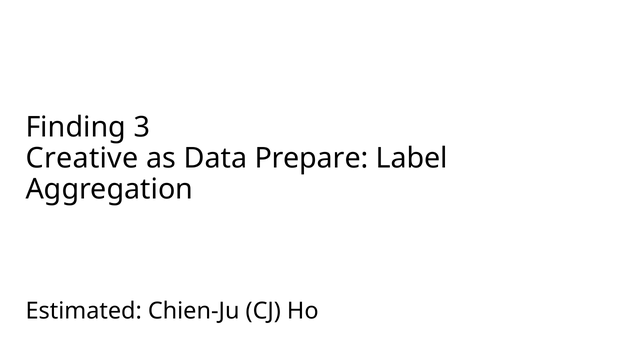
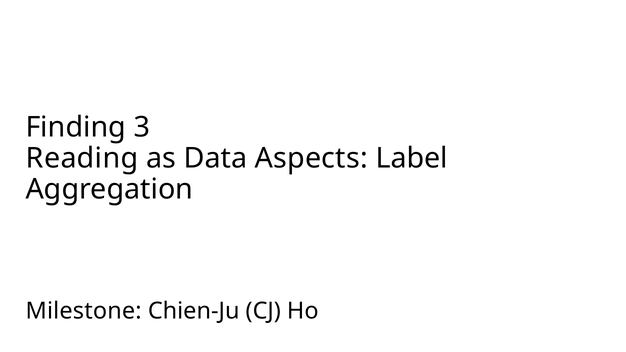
Creative: Creative -> Reading
Prepare: Prepare -> Aspects
Estimated: Estimated -> Milestone
